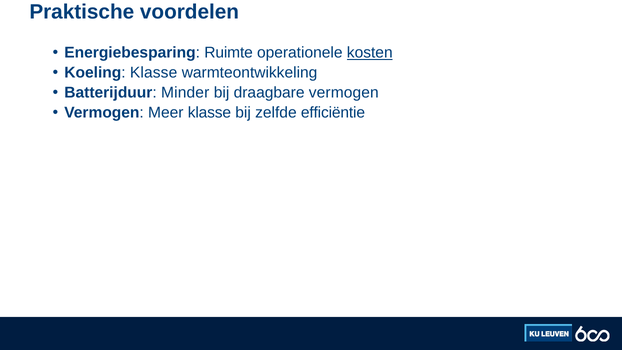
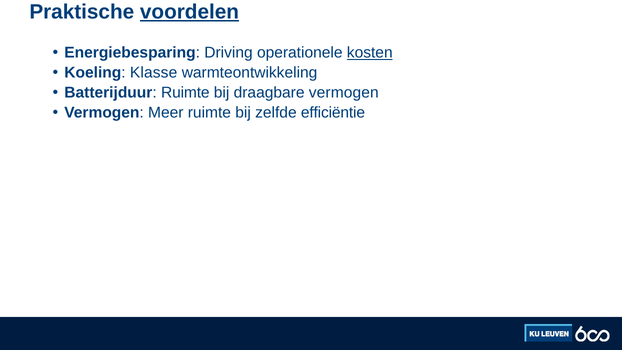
voordelen underline: none -> present
Ruimte: Ruimte -> Driving
Batterijduur Minder: Minder -> Ruimte
Meer klasse: klasse -> ruimte
